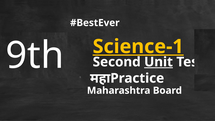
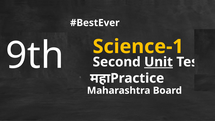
Science-1 underline: present -> none
